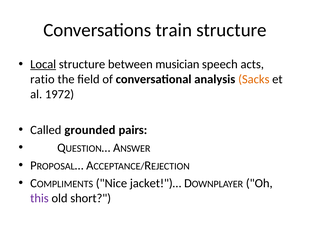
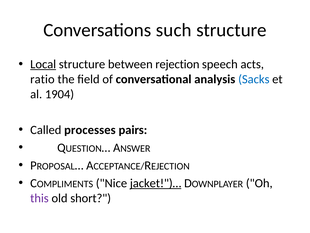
train: train -> such
musician: musician -> rejection
Sacks colour: orange -> blue
1972: 1972 -> 1904
grounded: grounded -> processes
jacket!")… underline: none -> present
